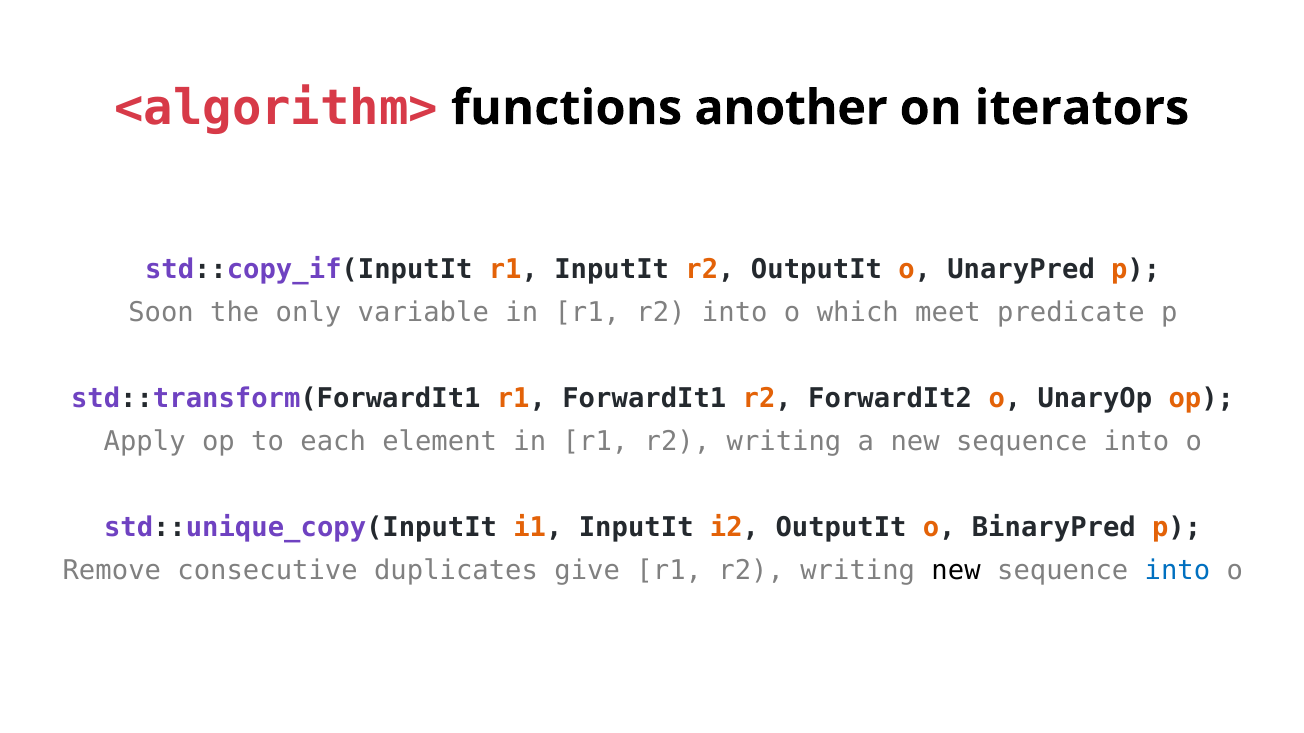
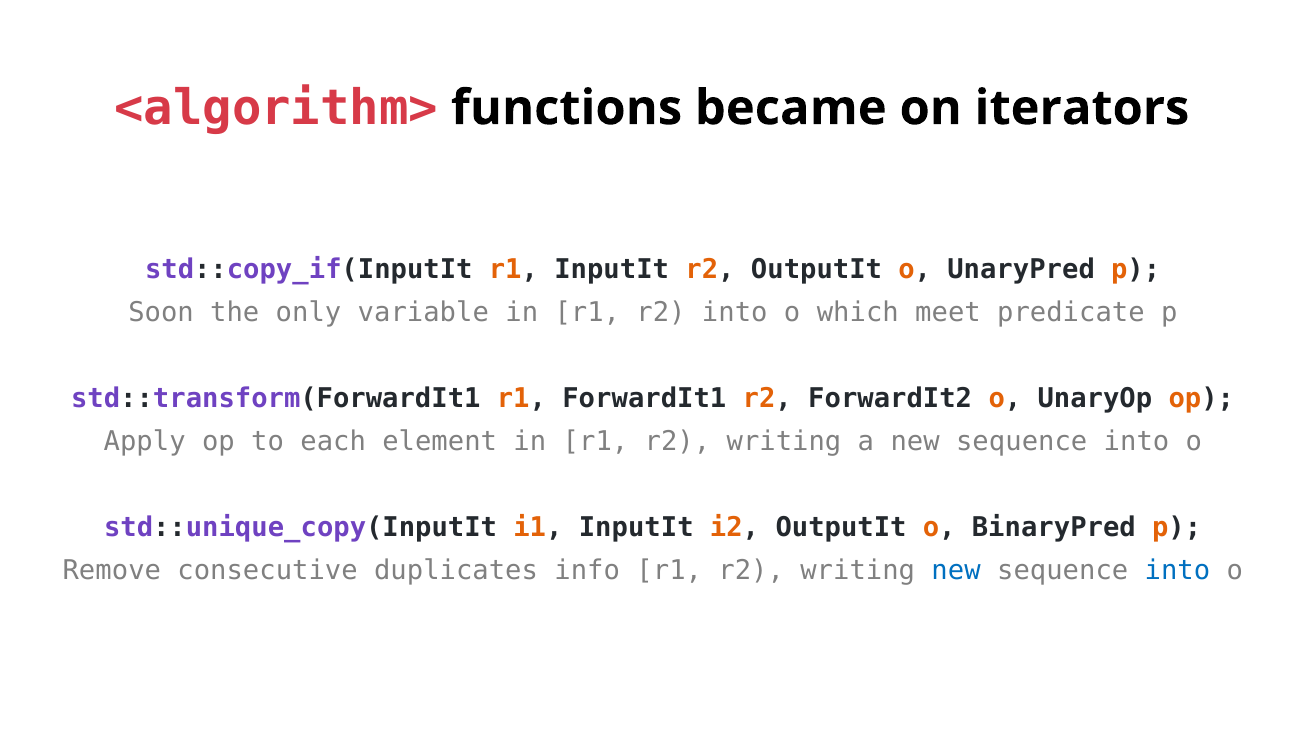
another: another -> became
give: give -> info
new at (956, 571) colour: black -> blue
